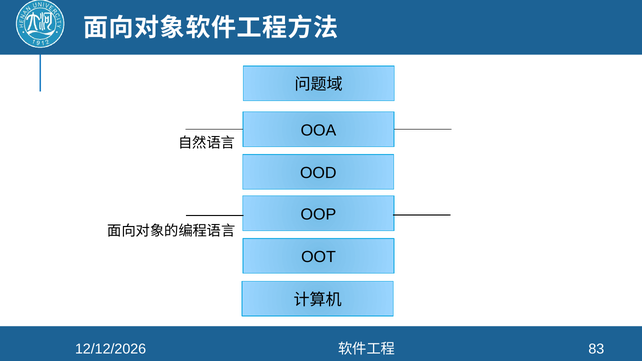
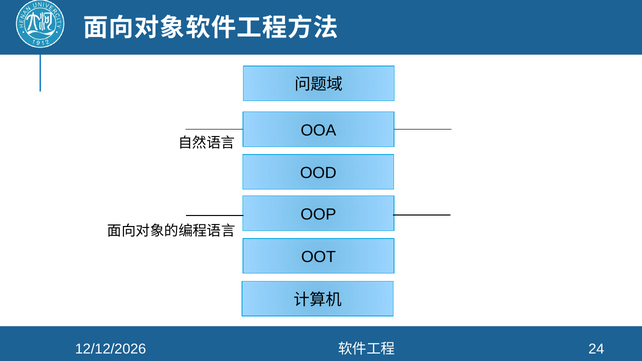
83: 83 -> 24
